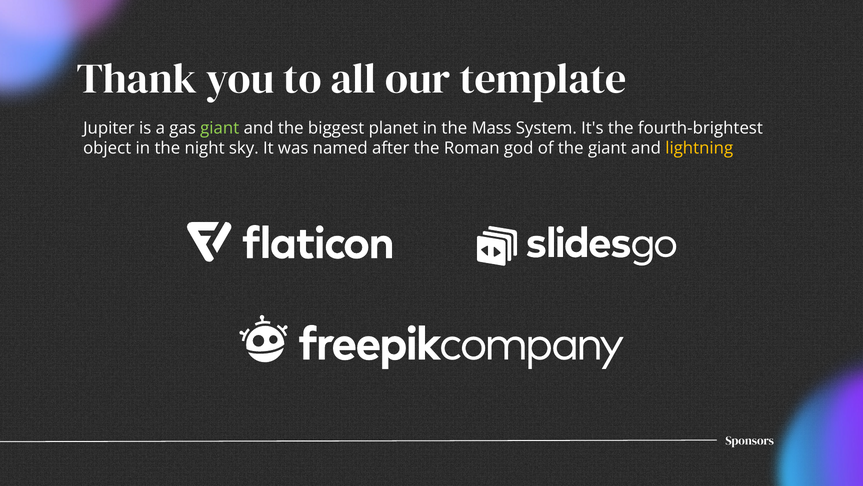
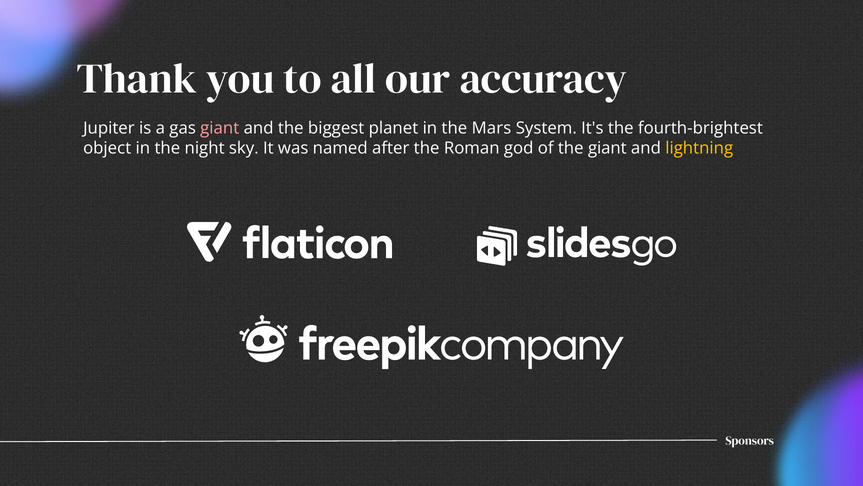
template: template -> accuracy
giant at (220, 128) colour: light green -> pink
Mass: Mass -> Mars
